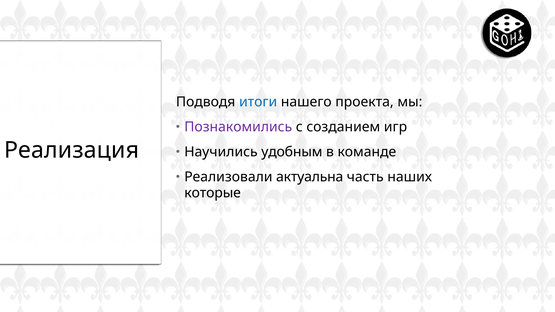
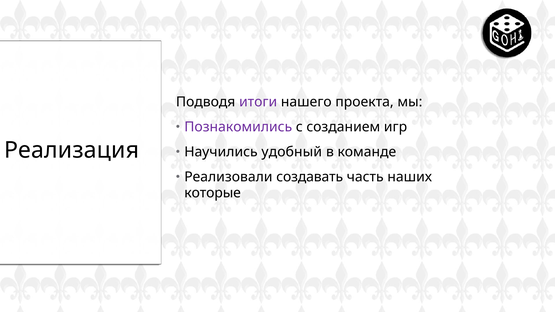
итоги colour: blue -> purple
удобным: удобным -> удобный
актуальна: актуальна -> создавать
